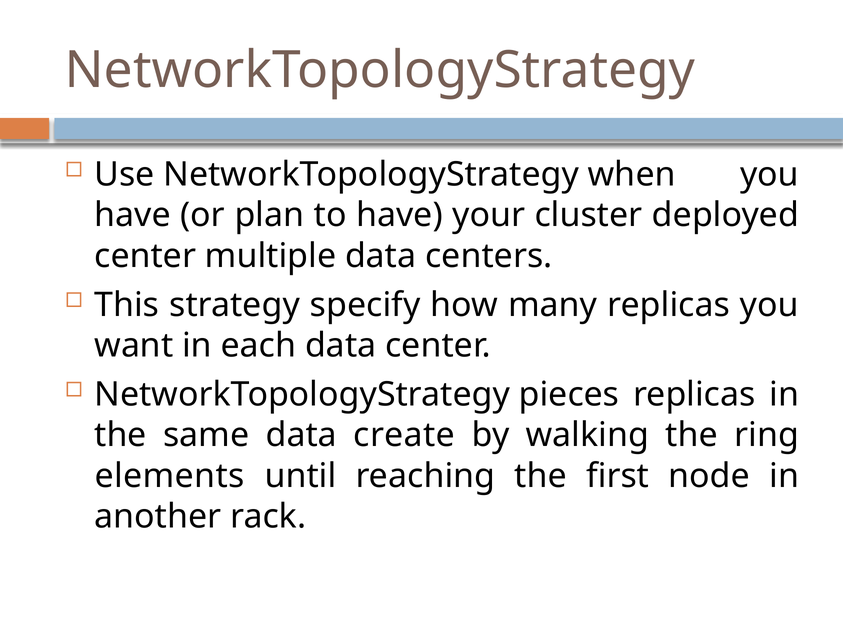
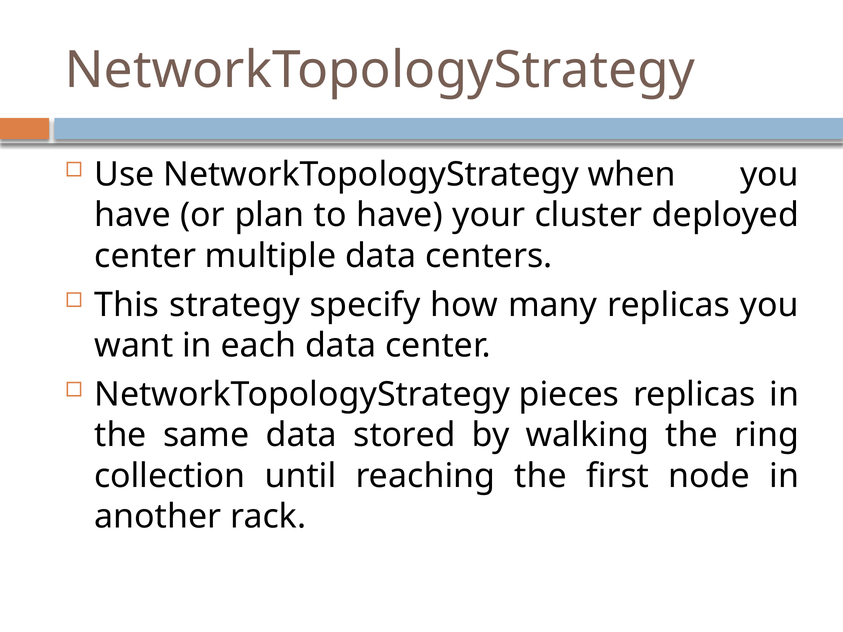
create: create -> stored
elements: elements -> collection
